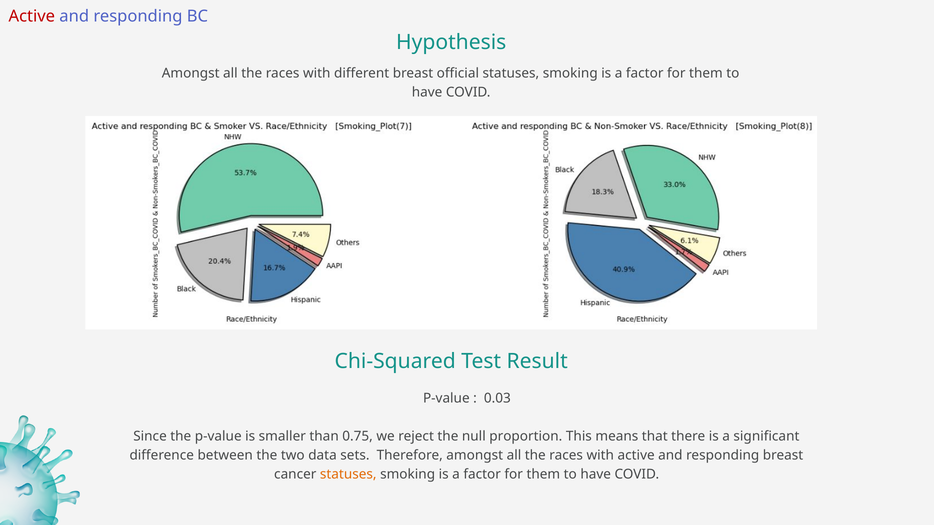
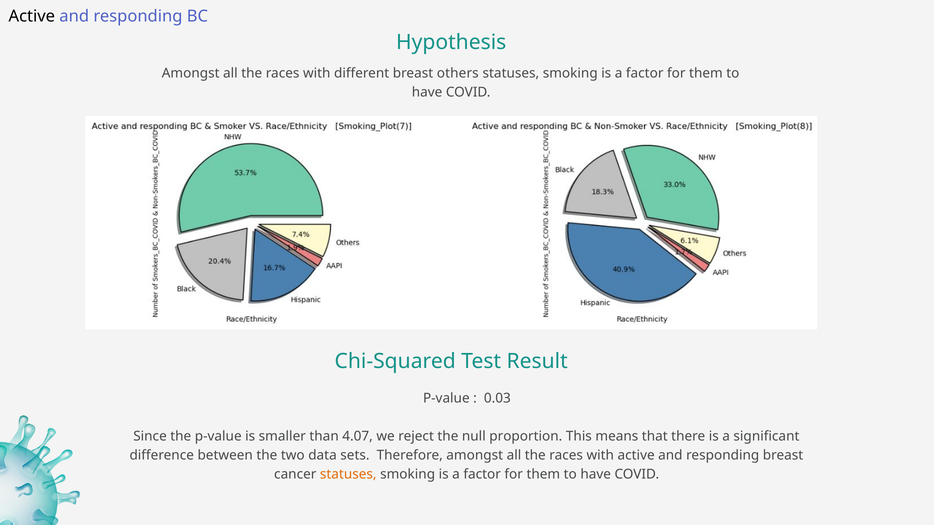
Active at (32, 16) colour: red -> black
official: official -> others
0.75: 0.75 -> 4.07
